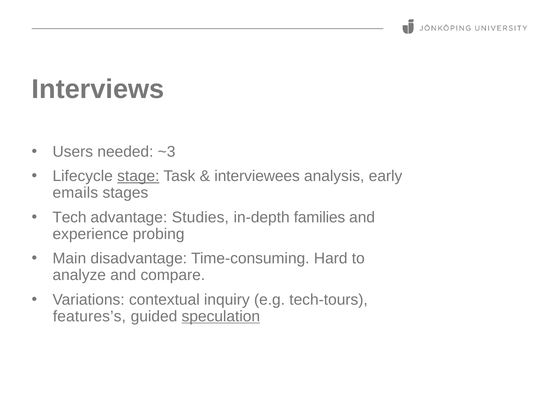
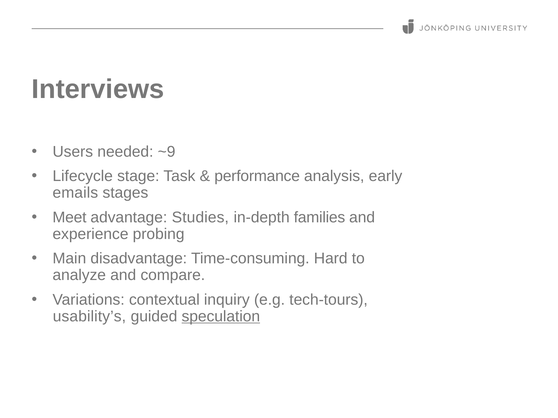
~3: ~3 -> ~9
stage underline: present -> none
interviewees: interviewees -> performance
Tech: Tech -> Meet
features’s: features’s -> usability’s
